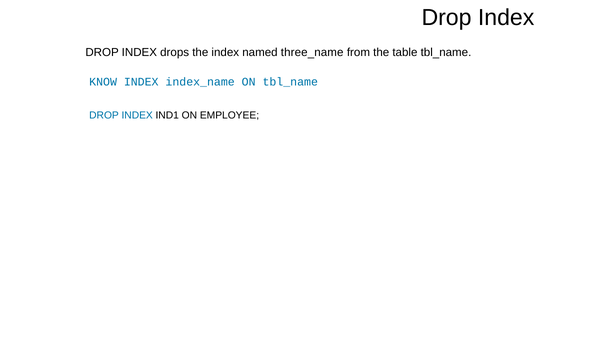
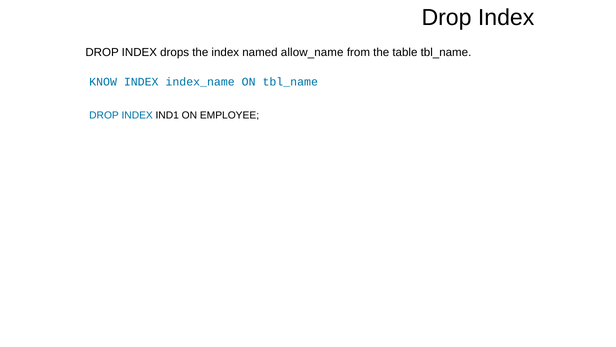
three_name: three_name -> allow_name
